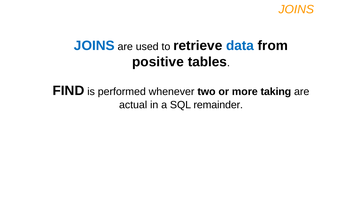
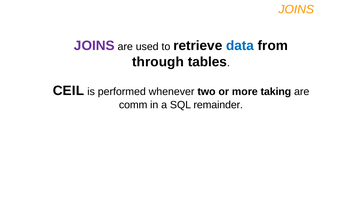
JOINS at (94, 46) colour: blue -> purple
positive: positive -> through
FIND: FIND -> CEIL
actual: actual -> comm
